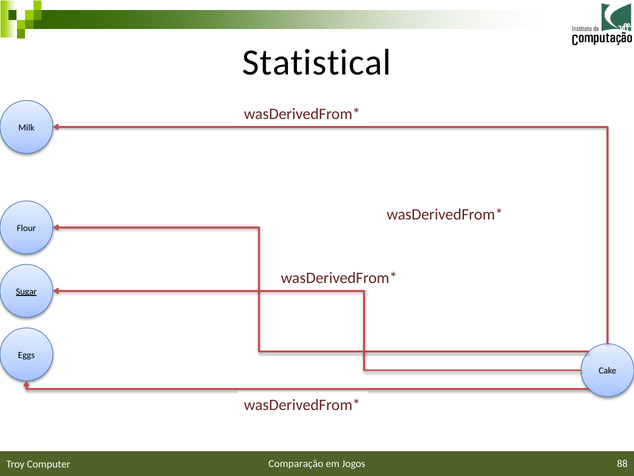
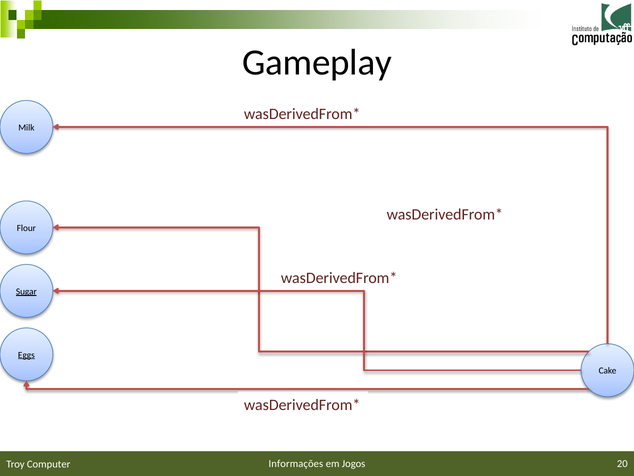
Statistical: Statistical -> Gameplay
Eggs underline: none -> present
Comparação: Comparação -> Informações
88: 88 -> 20
